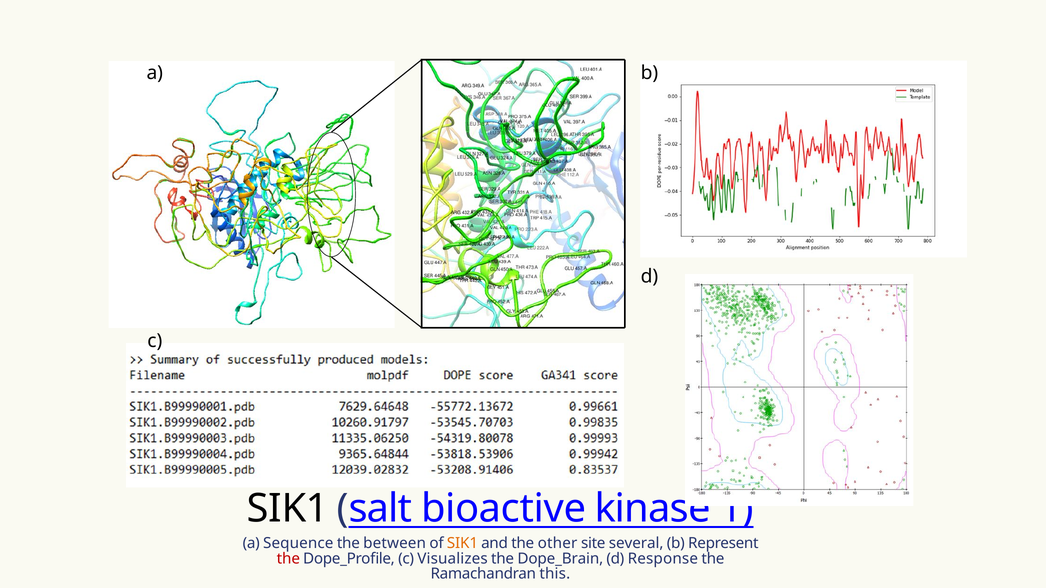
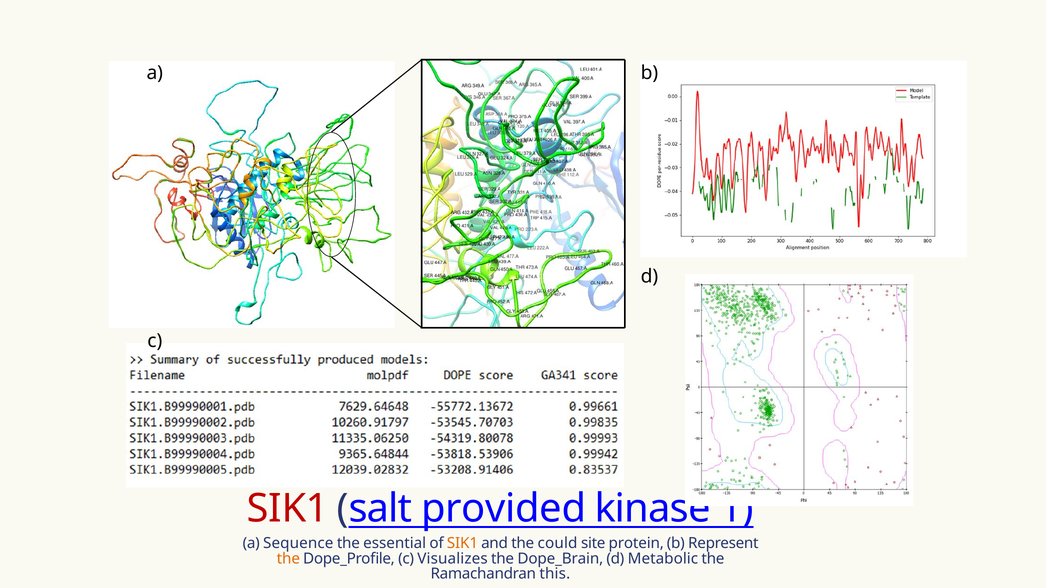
SIK1 at (288, 509) colour: black -> red
bioactive: bioactive -> provided
between: between -> essential
other: other -> could
several: several -> protein
the at (288, 559) colour: red -> orange
Response: Response -> Metabolic
